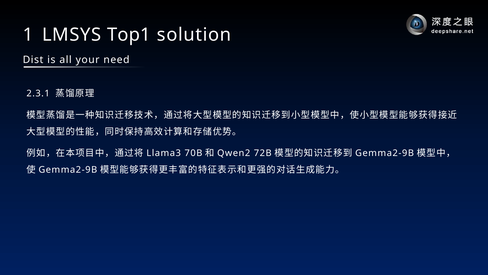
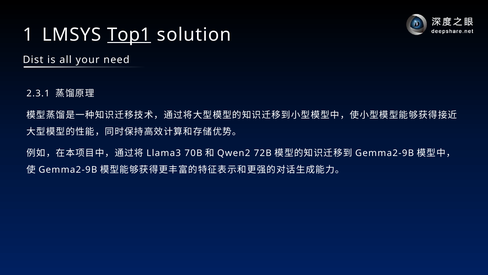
Top1 underline: none -> present
